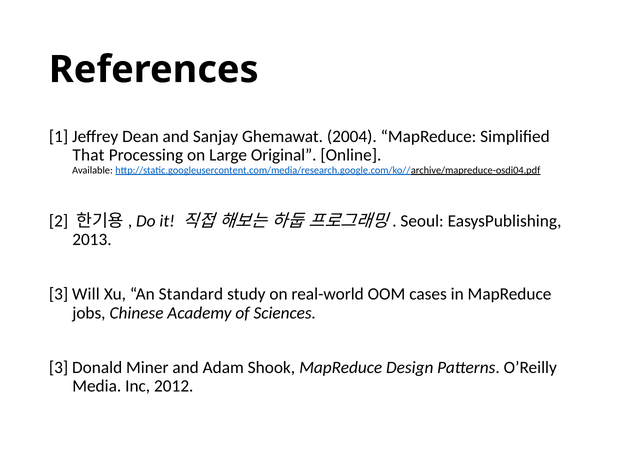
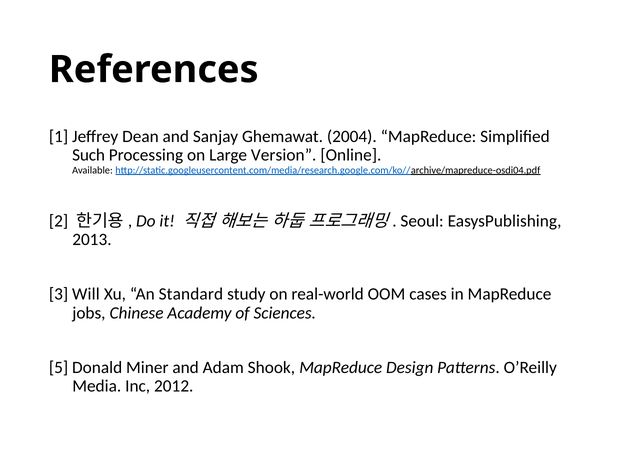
That: That -> Such
Original: Original -> Version
3 at (59, 367): 3 -> 5
